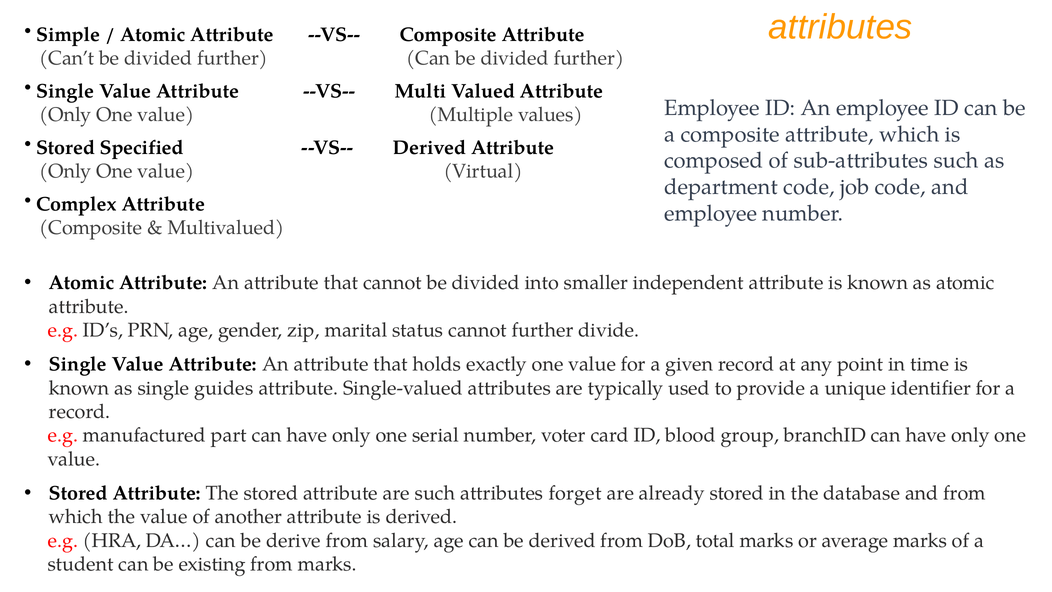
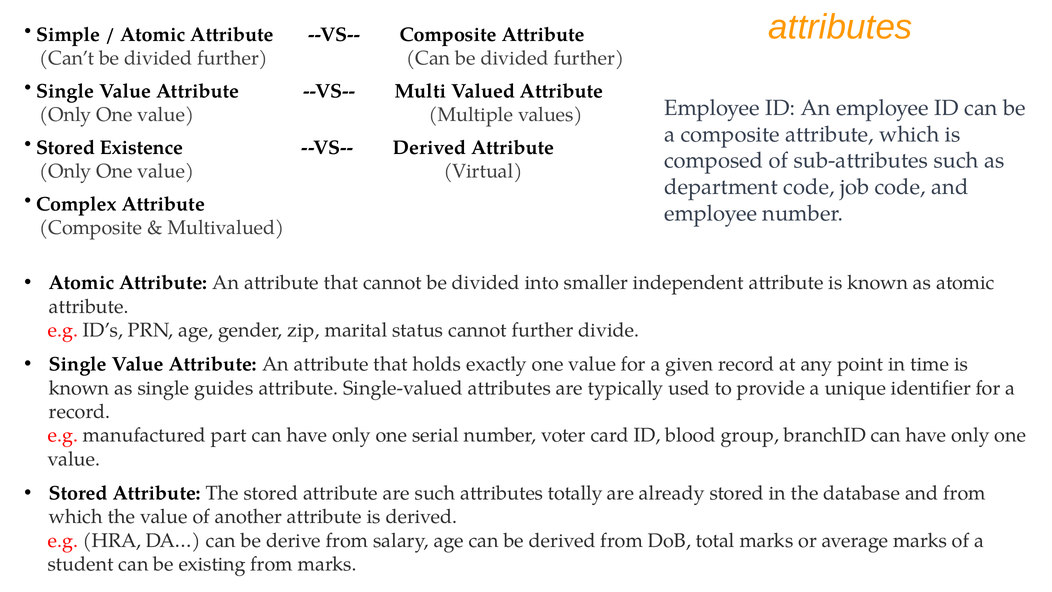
Specified: Specified -> Existence
forget: forget -> totally
